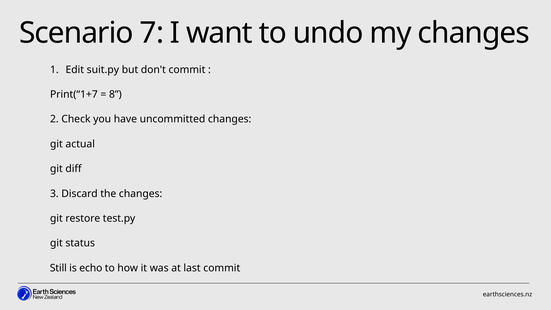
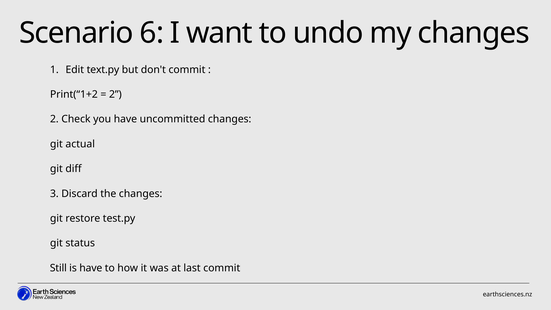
7: 7 -> 6
suit.py: suit.py -> text.py
Print(“1+7: Print(“1+7 -> Print(“1+2
8 at (115, 94): 8 -> 2
is echo: echo -> have
